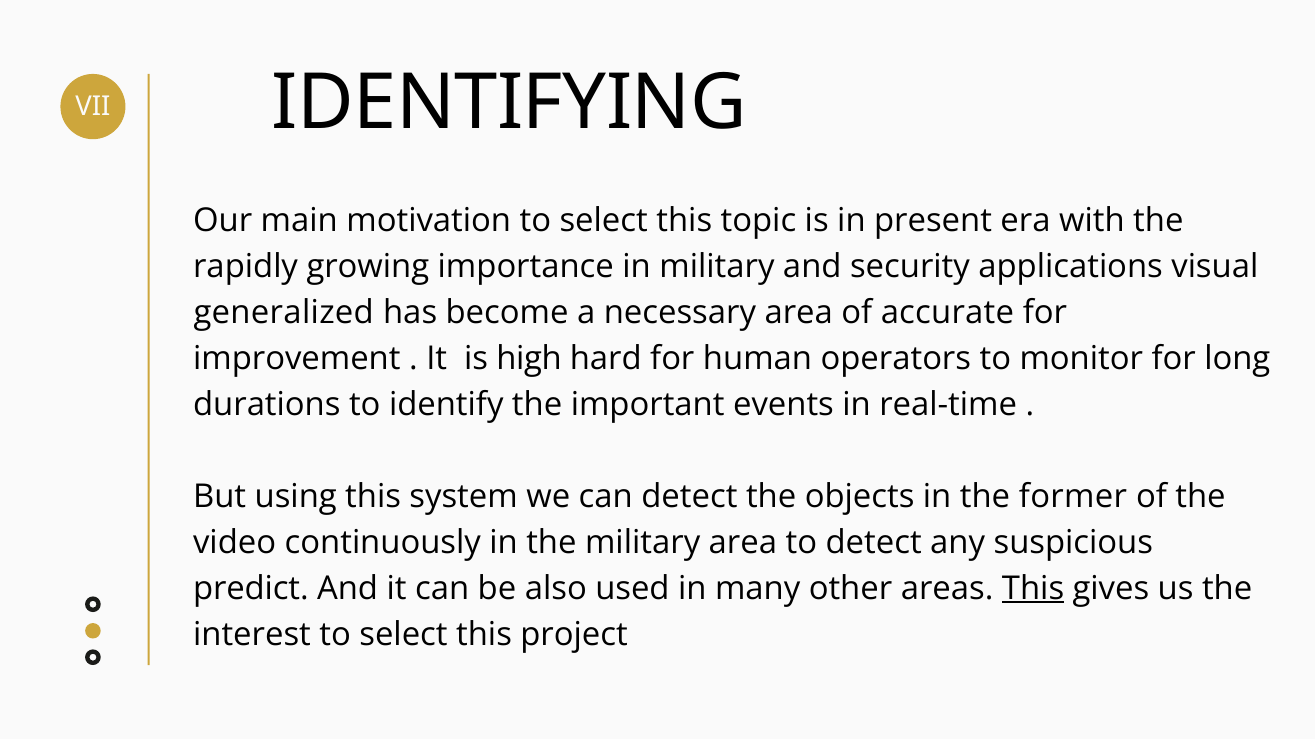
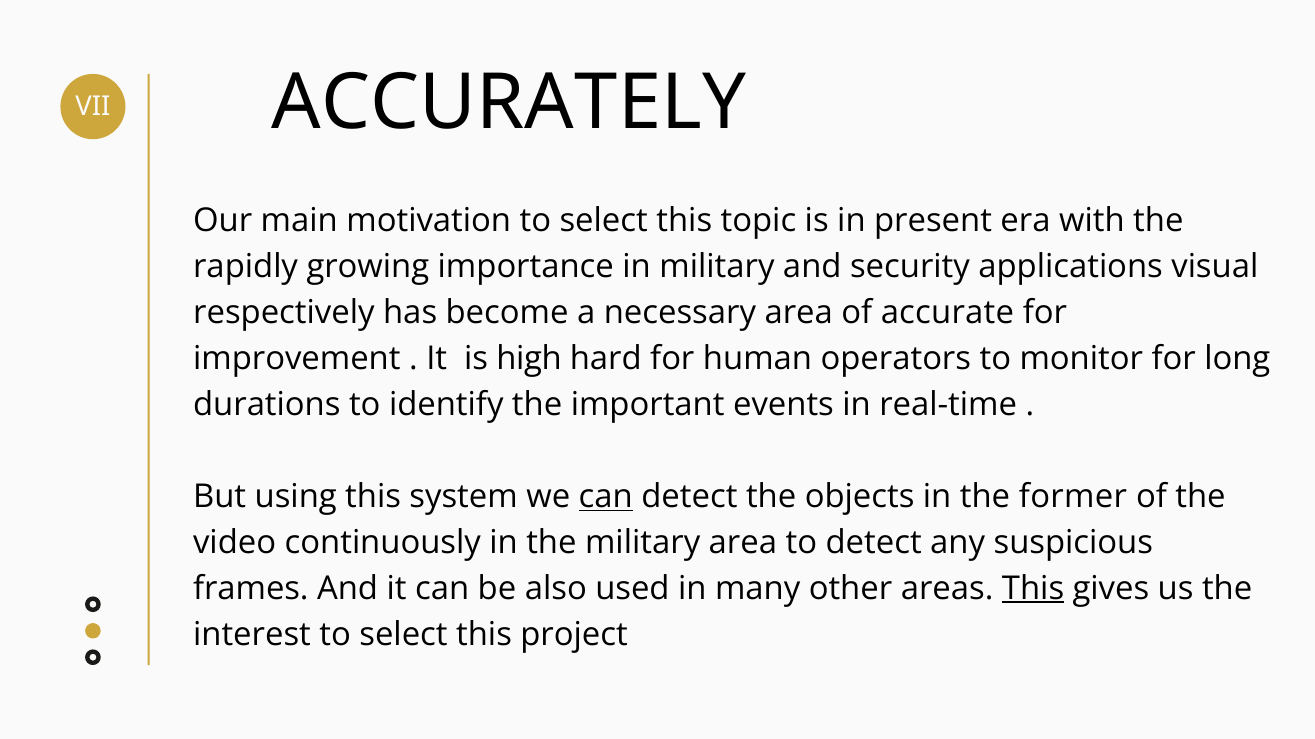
IDENTIFYING: IDENTIFYING -> ACCURATELY
generalized: generalized -> respectively
can at (606, 497) underline: none -> present
predict: predict -> frames
